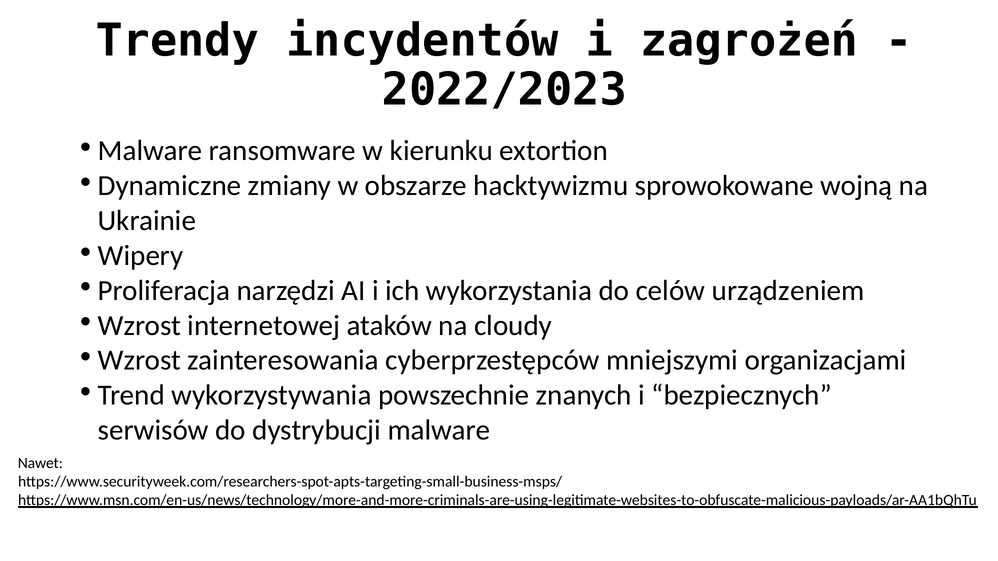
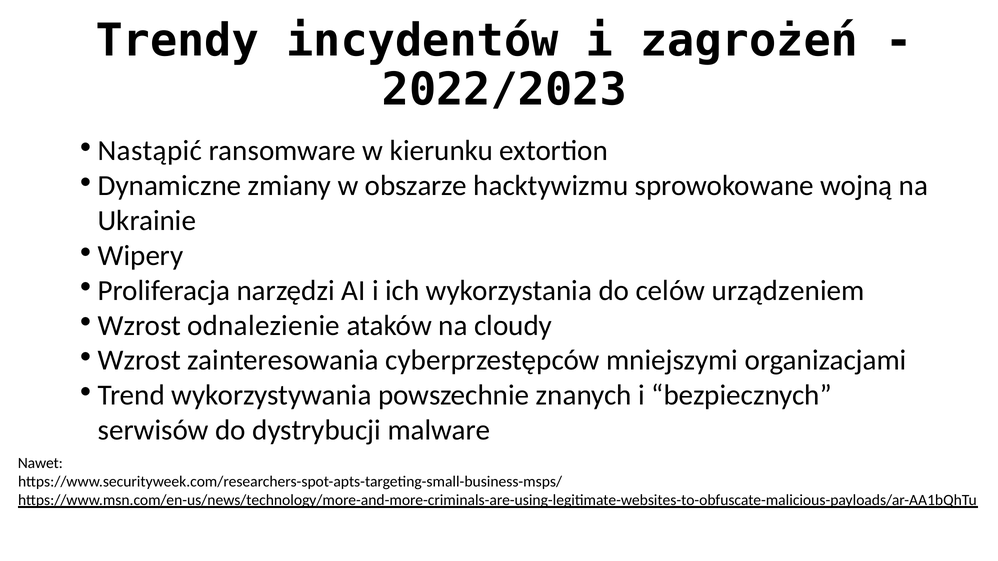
Malware at (150, 151): Malware -> Nastąpić
internetowej: internetowej -> odnalezienie
